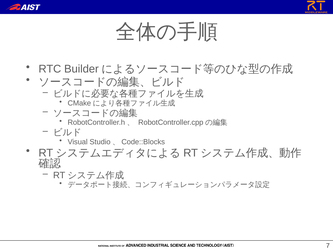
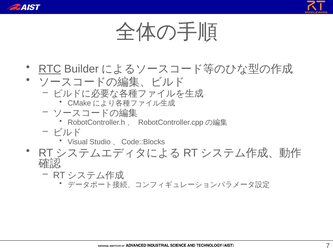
RTC underline: none -> present
